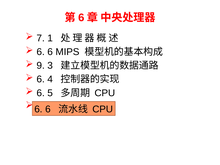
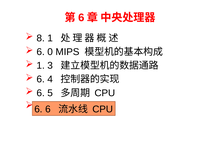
7: 7 -> 8
6 at (50, 52): 6 -> 0
9 at (41, 66): 9 -> 1
